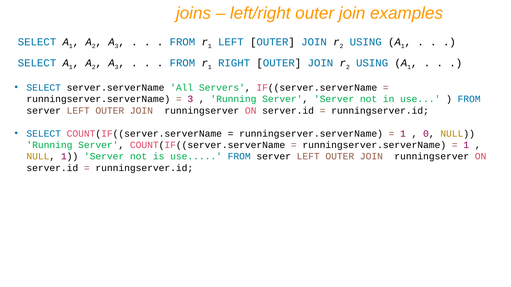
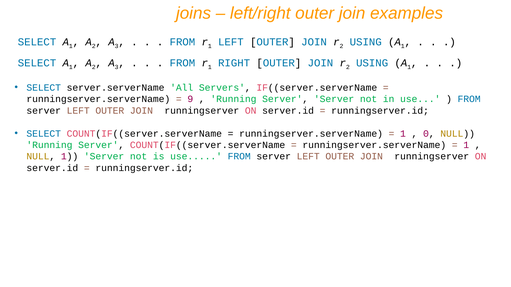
3 at (190, 99): 3 -> 9
